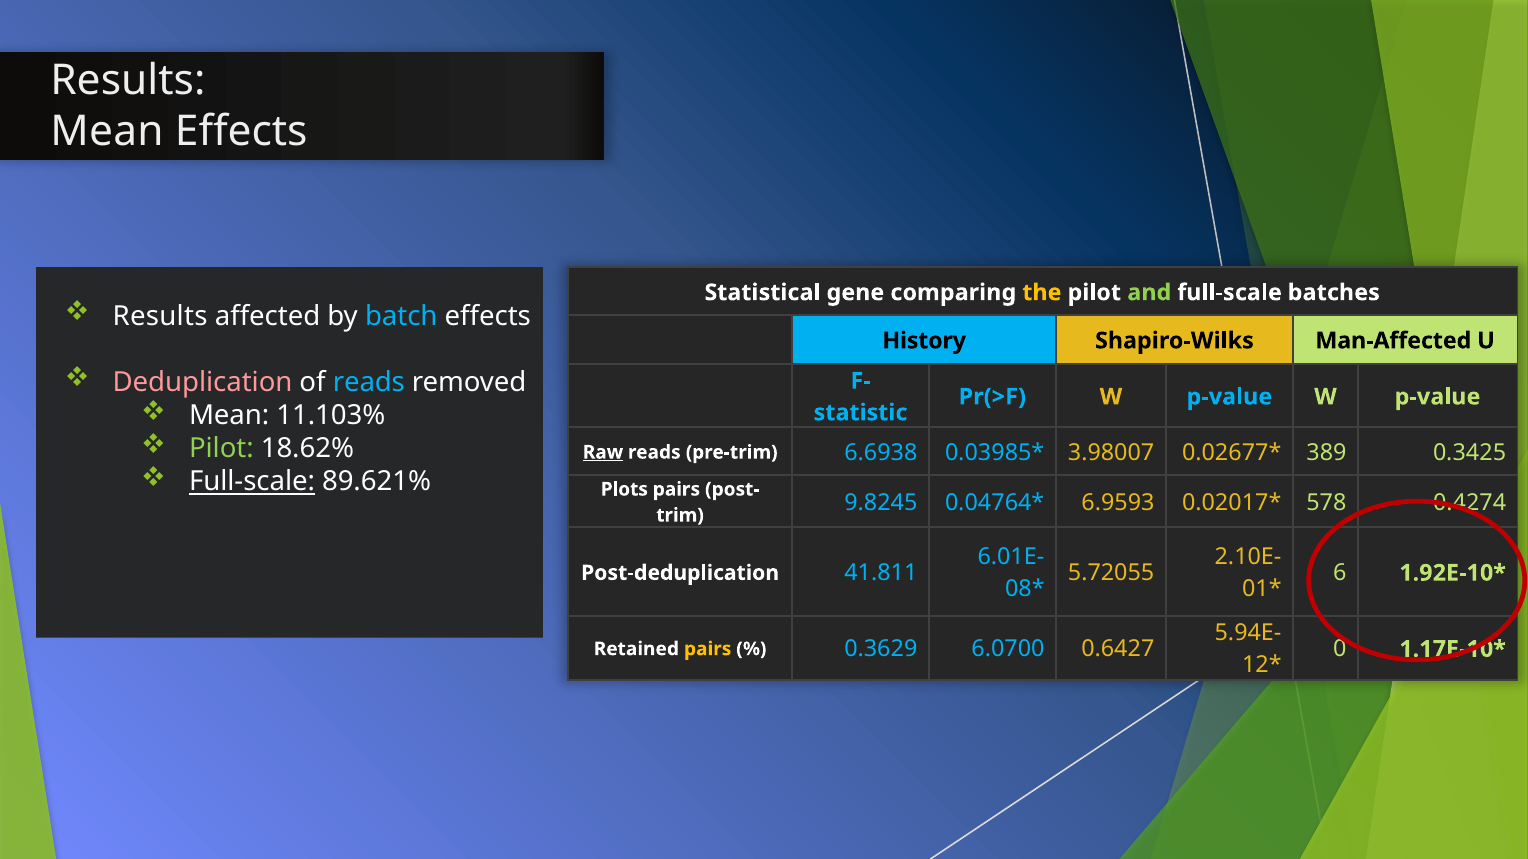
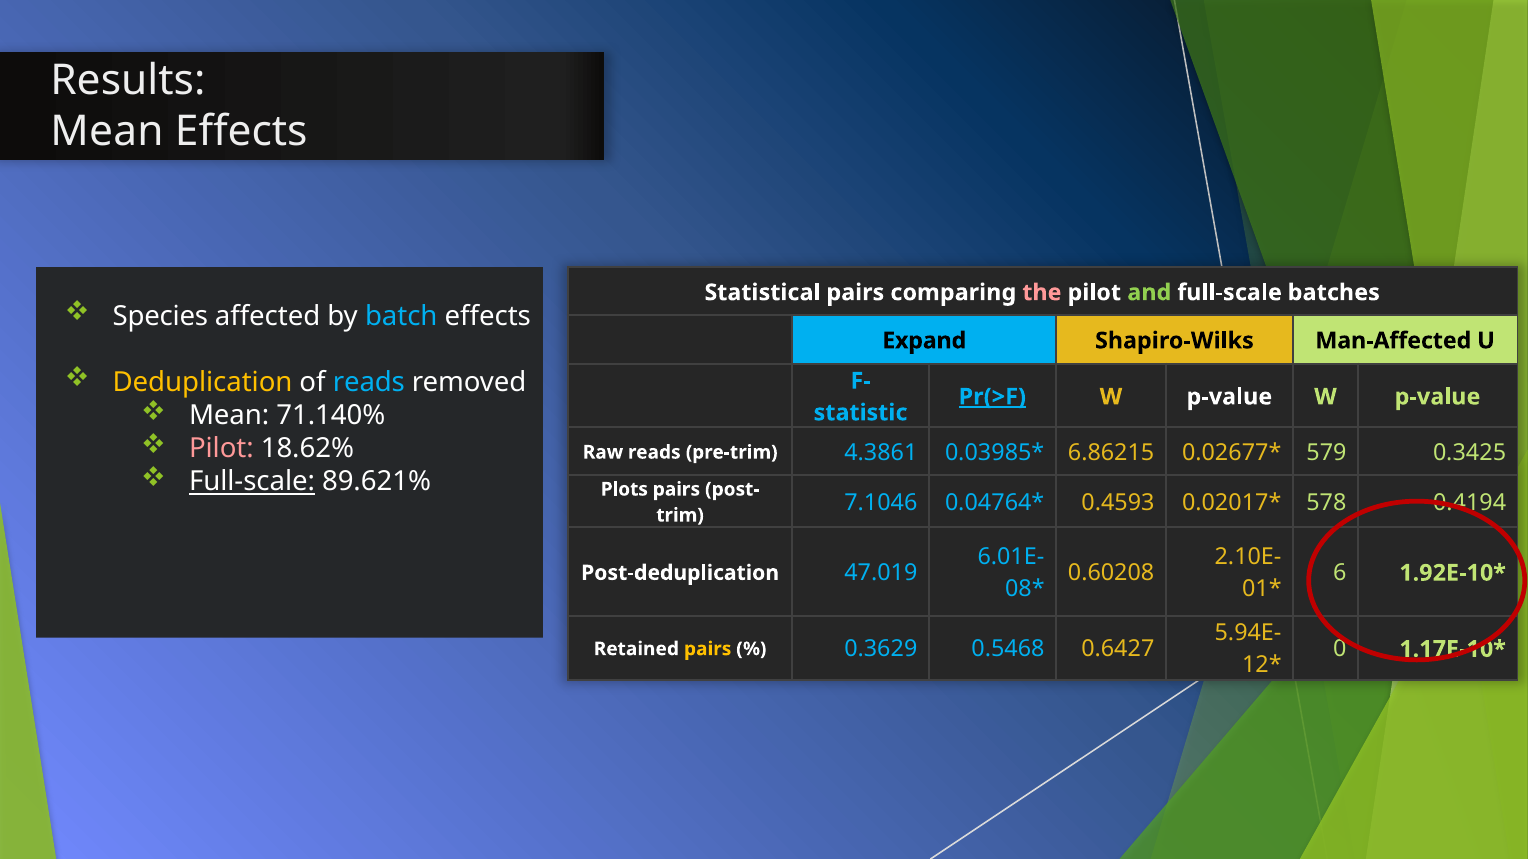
Statistical gene: gene -> pairs
the colour: yellow -> pink
Results at (160, 316): Results -> Species
History: History -> Expand
Deduplication colour: pink -> yellow
Pr(>F underline: none -> present
p-value at (1229, 397) colour: light blue -> white
11.103%: 11.103% -> 71.140%
Pilot at (221, 449) colour: light green -> pink
Raw underline: present -> none
6.6938: 6.6938 -> 4.3861
3.98007: 3.98007 -> 6.86215
389: 389 -> 579
9.8245: 9.8245 -> 7.1046
6.9593: 6.9593 -> 0.4593
0.4274: 0.4274 -> 0.4194
5.72055: 5.72055 -> 0.60208
41.811: 41.811 -> 47.019
6.0700: 6.0700 -> 0.5468
